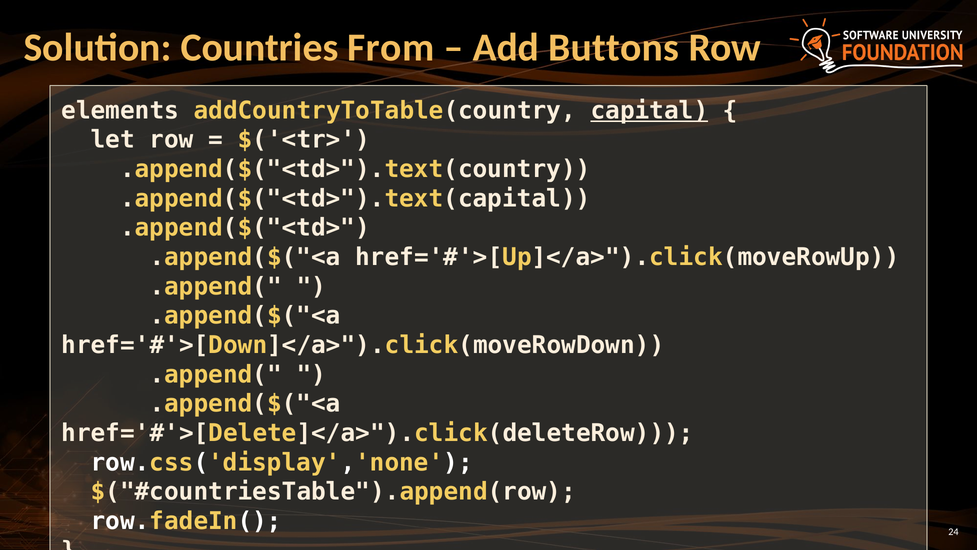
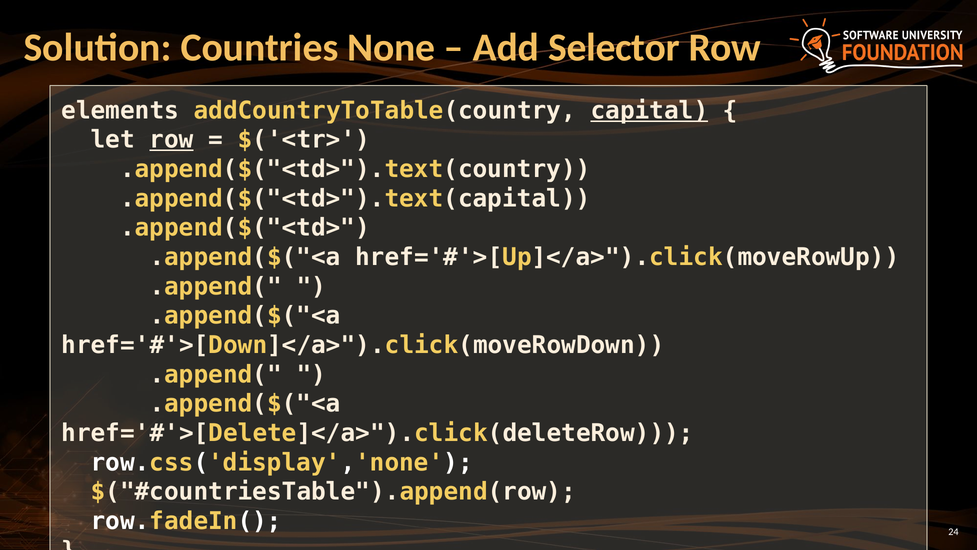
From: From -> None
Buttons: Buttons -> Selector
row at (172, 140) underline: none -> present
